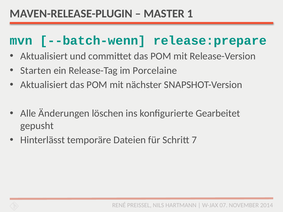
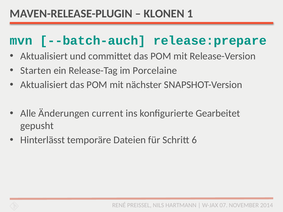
MASTER: MASTER -> KLONEN
--batch-wenn: --batch-wenn -> --batch-auch
löschen: löschen -> current
7: 7 -> 6
